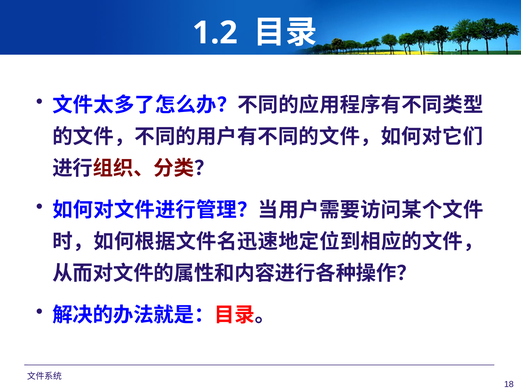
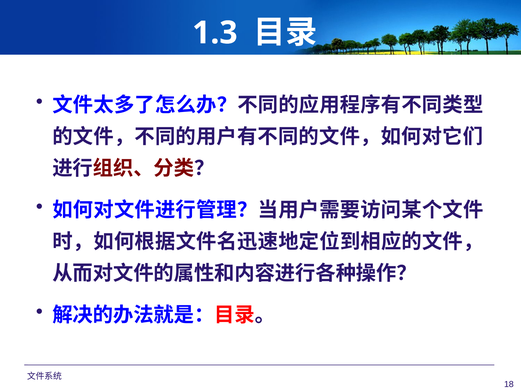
1.2: 1.2 -> 1.3
